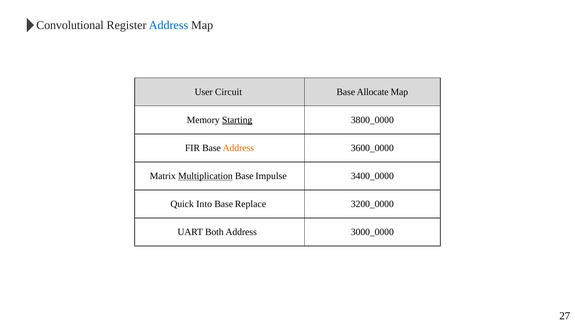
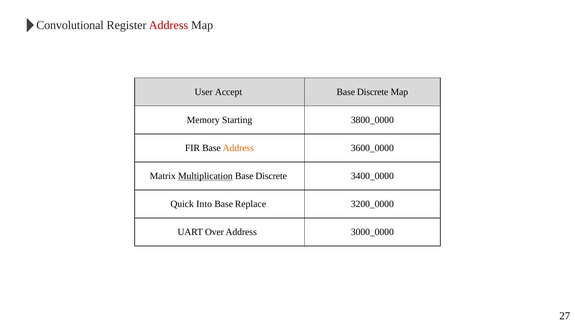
Address at (169, 25) colour: blue -> red
Circuit: Circuit -> Accept
Allocate at (373, 92): Allocate -> Discrete
Starting underline: present -> none
Impulse at (271, 176): Impulse -> Discrete
Both: Both -> Over
